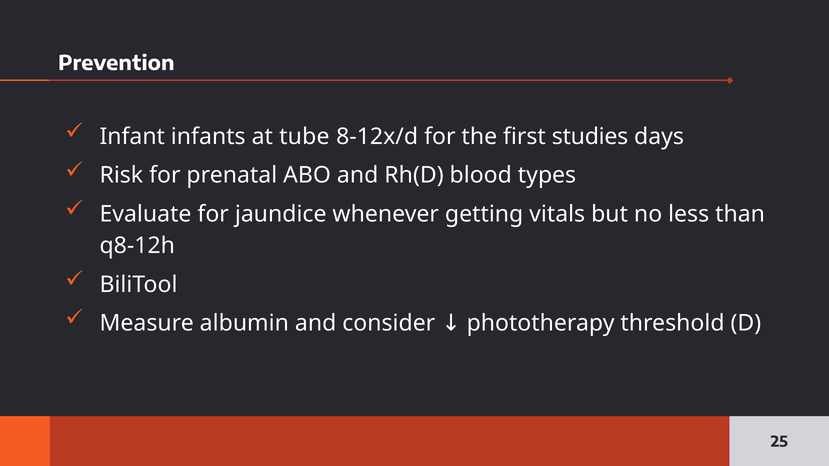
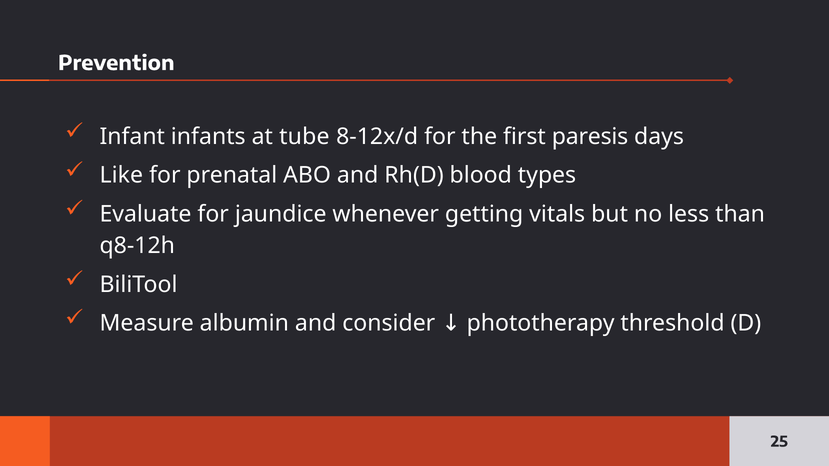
studies: studies -> paresis
Risk: Risk -> Like
